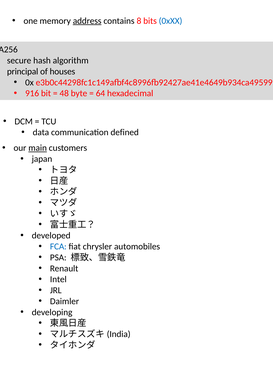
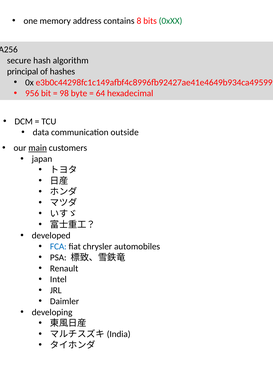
address underline: present -> none
0xXX colour: blue -> green
houses: houses -> hashes
916: 916 -> 956
48: 48 -> 98
defined: defined -> outside
